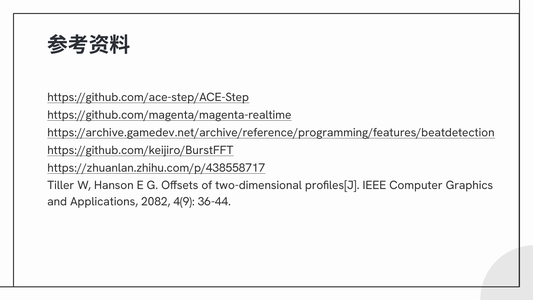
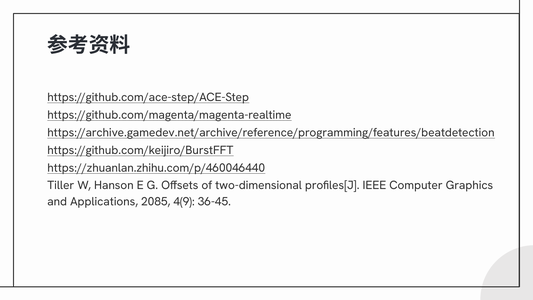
https://zhuanlan.zhihu.com/p/438558717: https://zhuanlan.zhihu.com/p/438558717 -> https://zhuanlan.zhihu.com/p/460046440
2082: 2082 -> 2085
36-44: 36-44 -> 36-45
